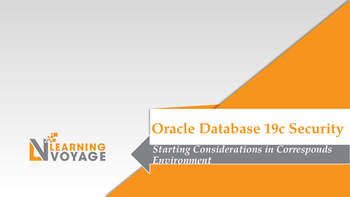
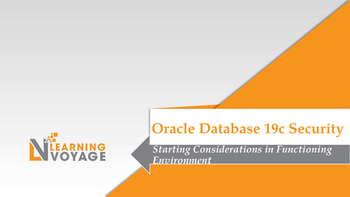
Corresponds: Corresponds -> Functioning
